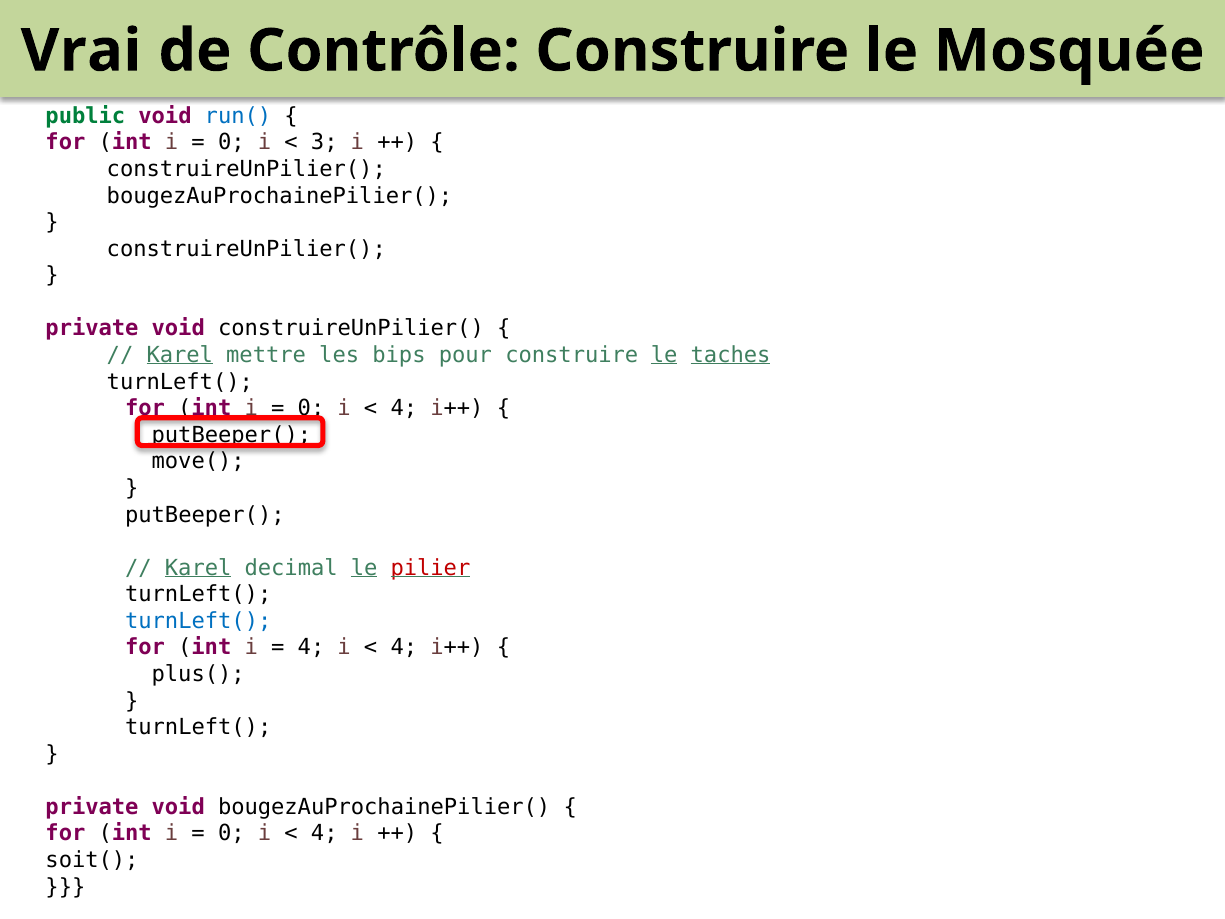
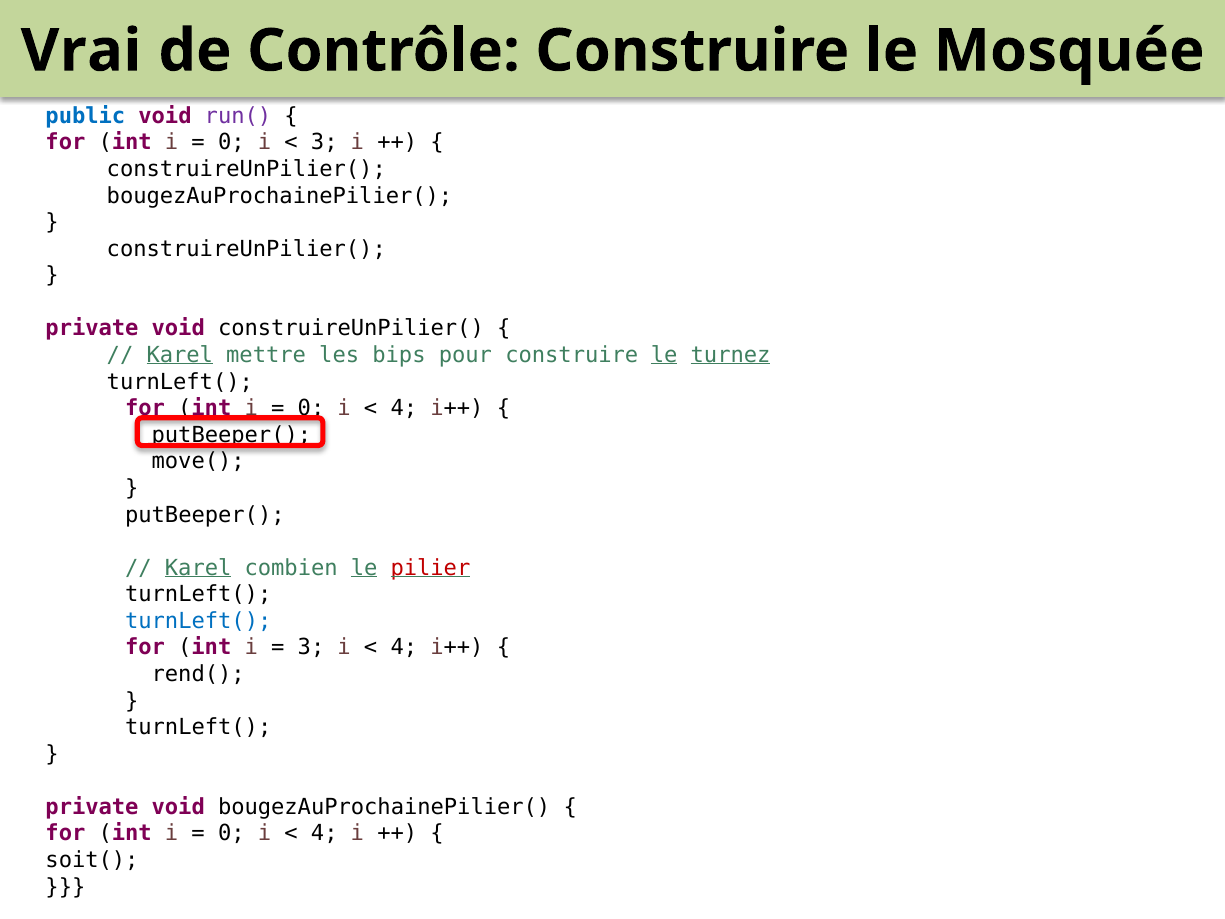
public colour: green -> blue
run( colour: blue -> purple
taches: taches -> turnez
decimal: decimal -> combien
4 at (311, 647): 4 -> 3
plus(: plus( -> rend(
